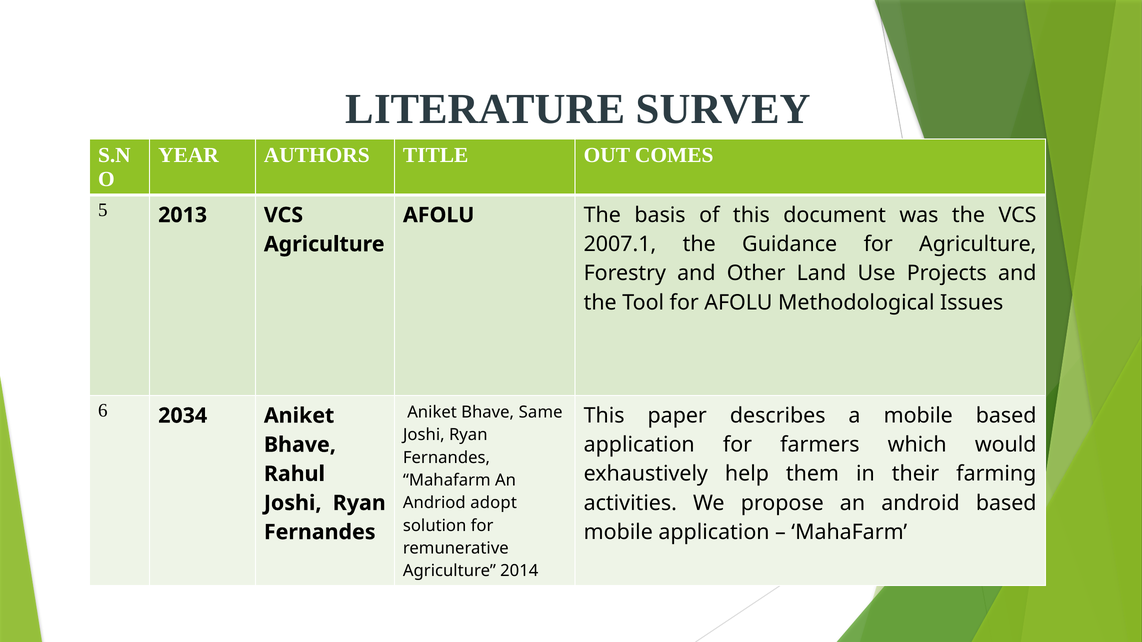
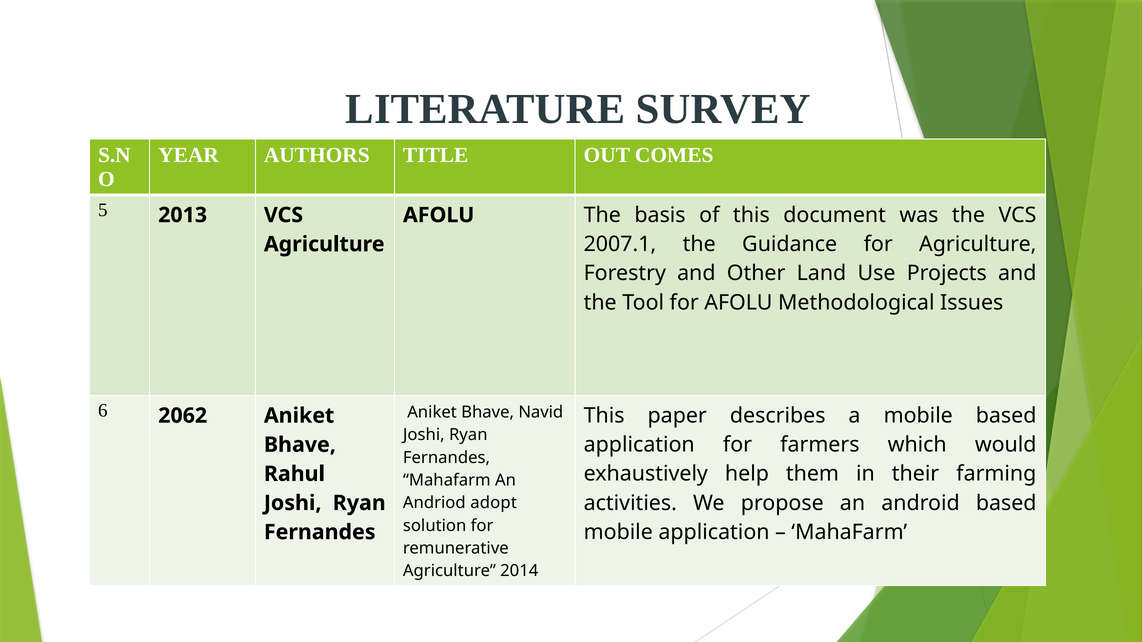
Same: Same -> Navid
2034: 2034 -> 2062
